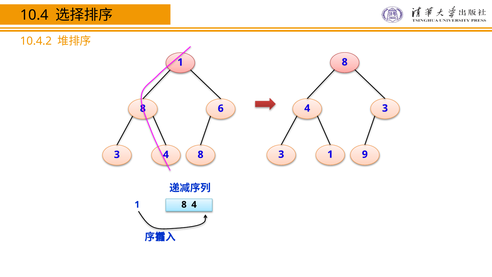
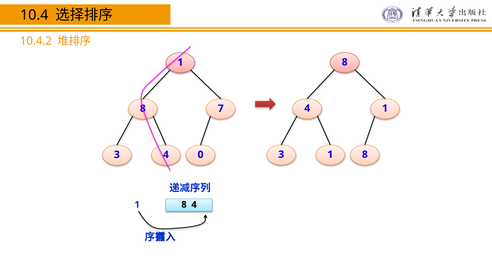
4 3: 3 -> 1
6: 6 -> 7
3 1 9: 9 -> 8
8 at (201, 154): 8 -> 0
